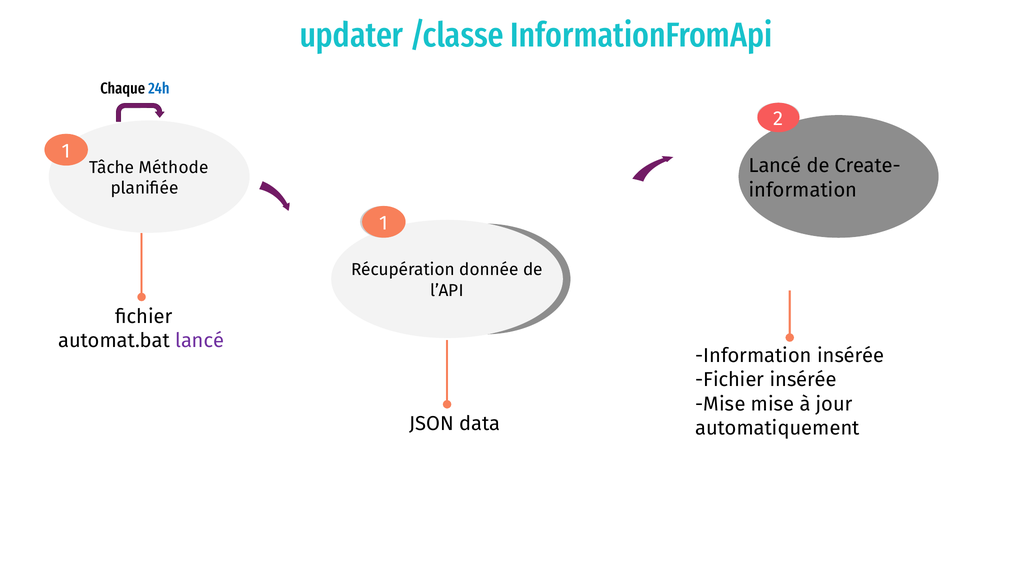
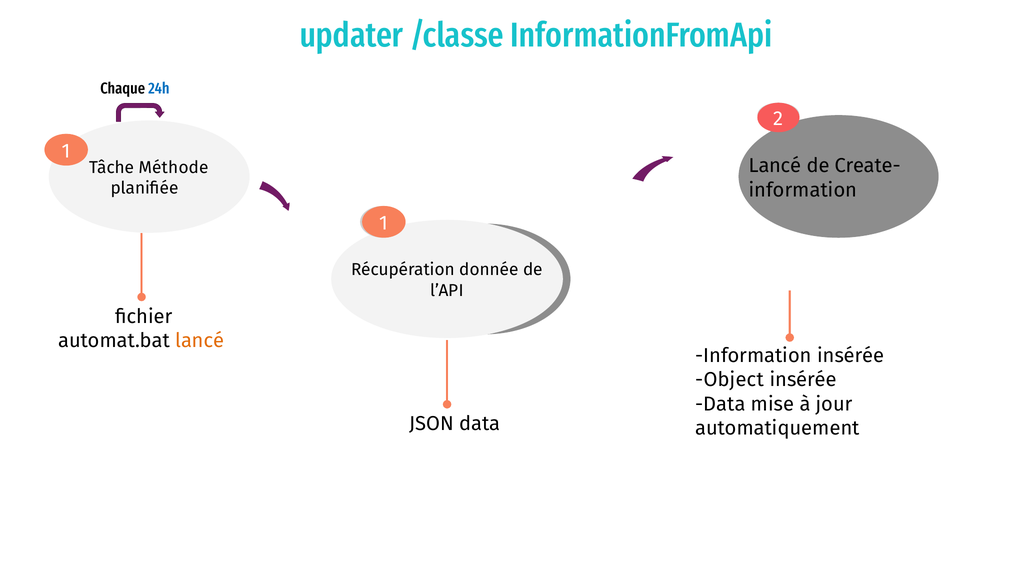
lancé at (200, 341) colour: purple -> orange
Fichier at (730, 380): Fichier -> Object
Mise at (720, 404): Mise -> Data
